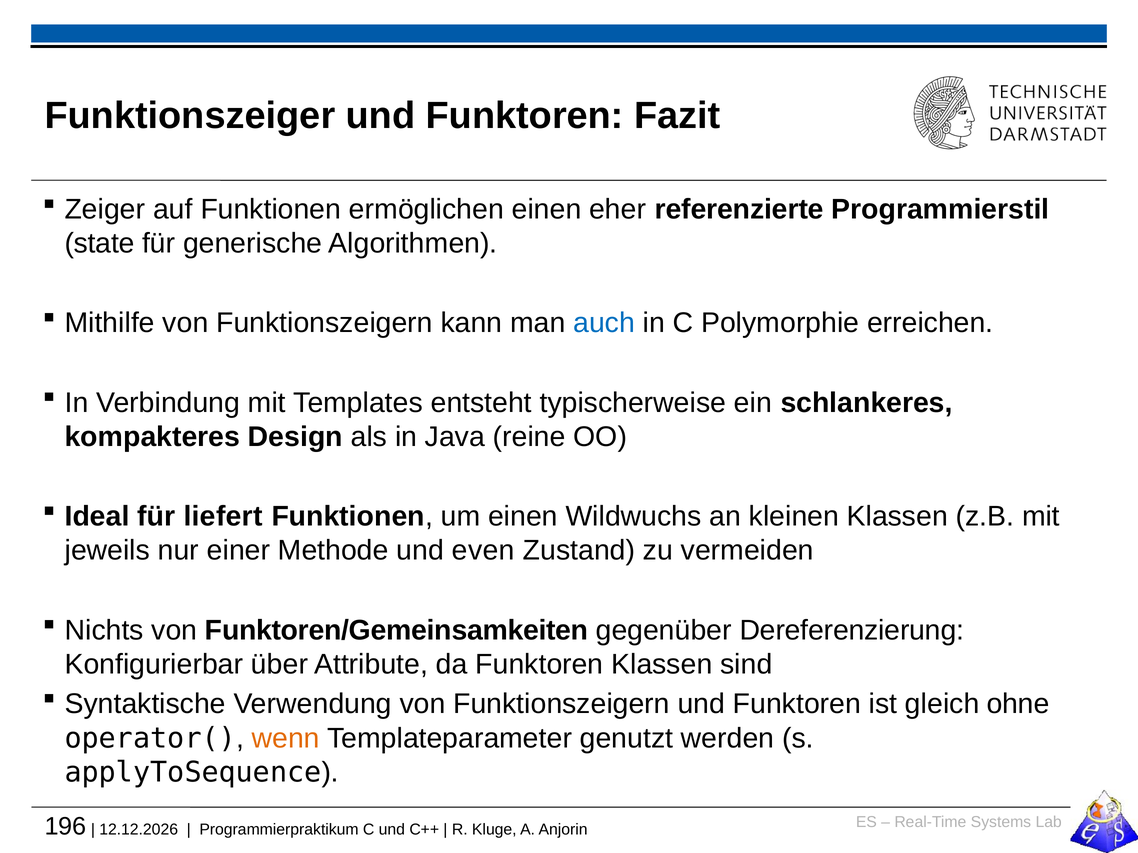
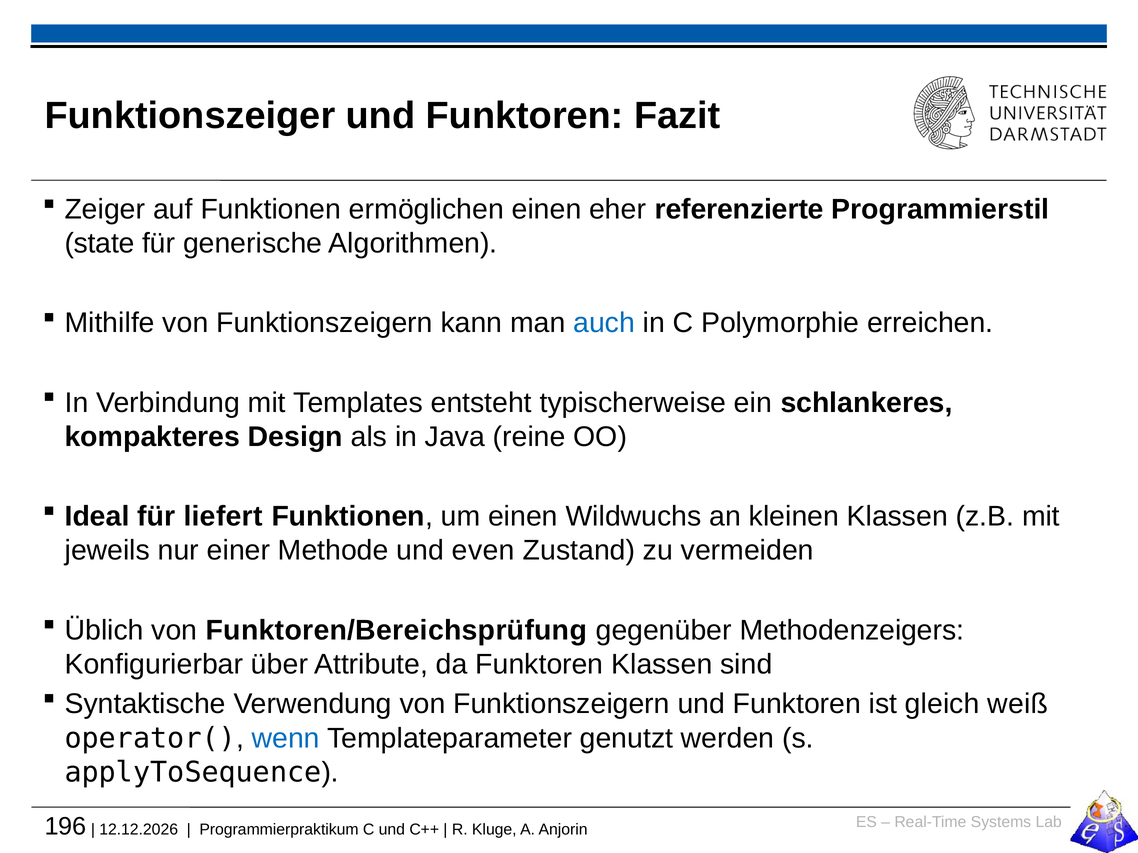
Nichts: Nichts -> Üblich
Funktoren/Gemeinsamkeiten: Funktoren/Gemeinsamkeiten -> Funktoren/Bereichsprüfung
Dereferenzierung: Dereferenzierung -> Methodenzeigers
ohne: ohne -> weiß
wenn colour: orange -> blue
